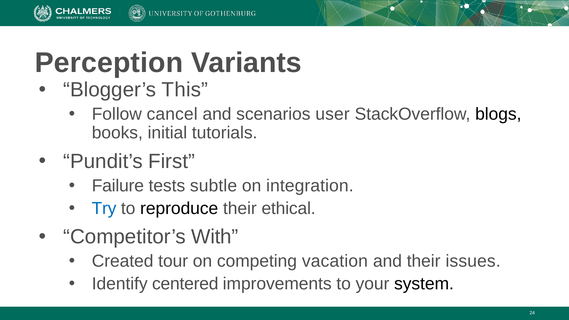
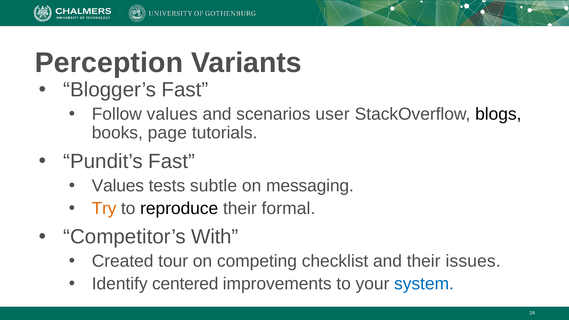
Blogger’s This: This -> Fast
Follow cancel: cancel -> values
initial: initial -> page
Pundit’s First: First -> Fast
Failure at (118, 186): Failure -> Values
integration: integration -> messaging
Try colour: blue -> orange
ethical: ethical -> formal
vacation: vacation -> checklist
system colour: black -> blue
